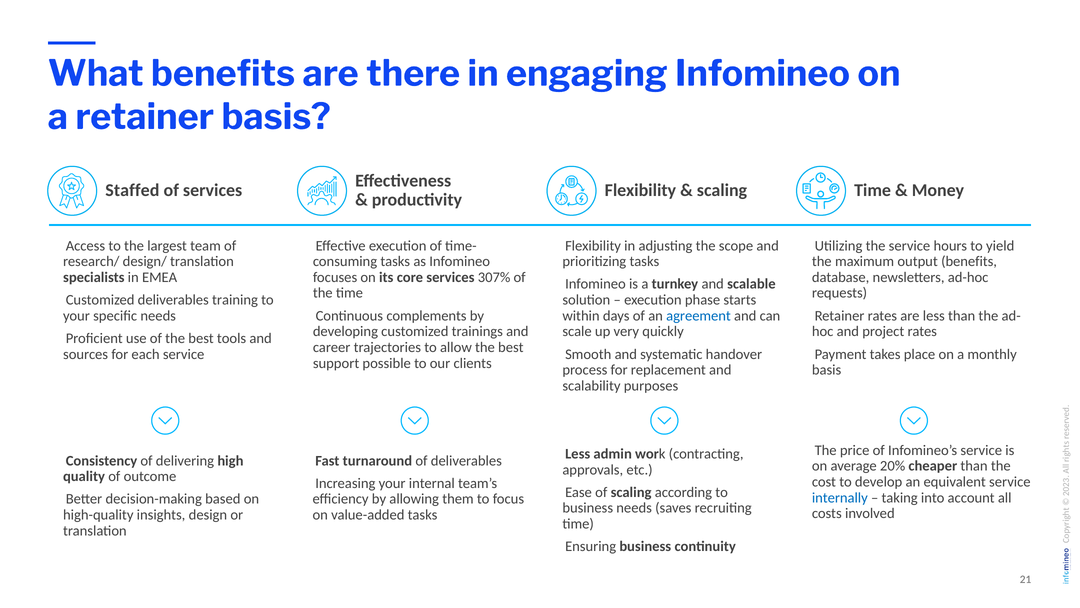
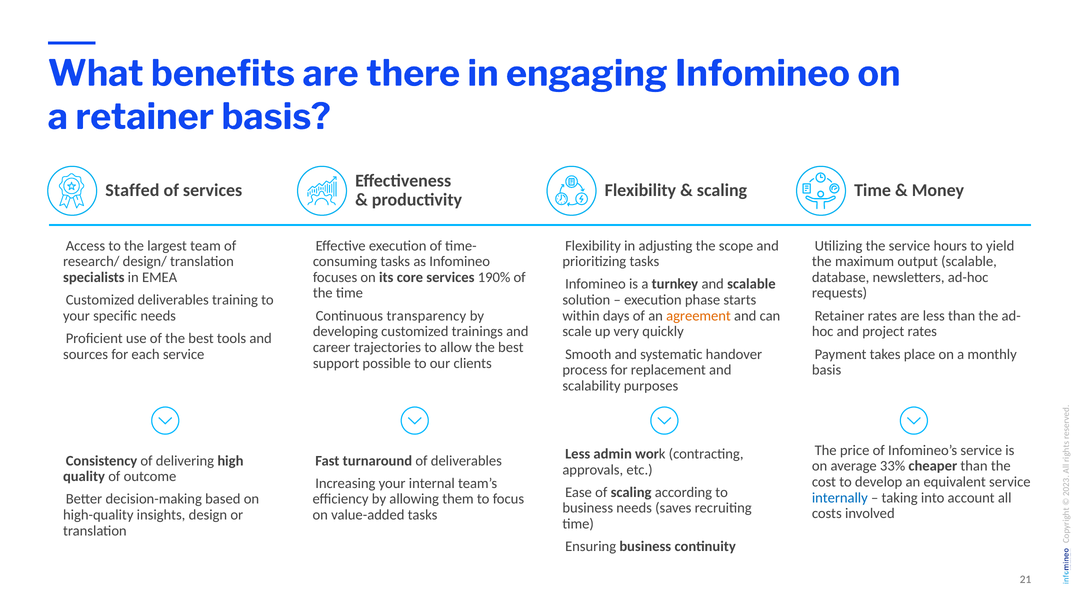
output benefits: benefits -> scalable
307%: 307% -> 190%
complements: complements -> transparency
agreement colour: blue -> orange
20%: 20% -> 33%
